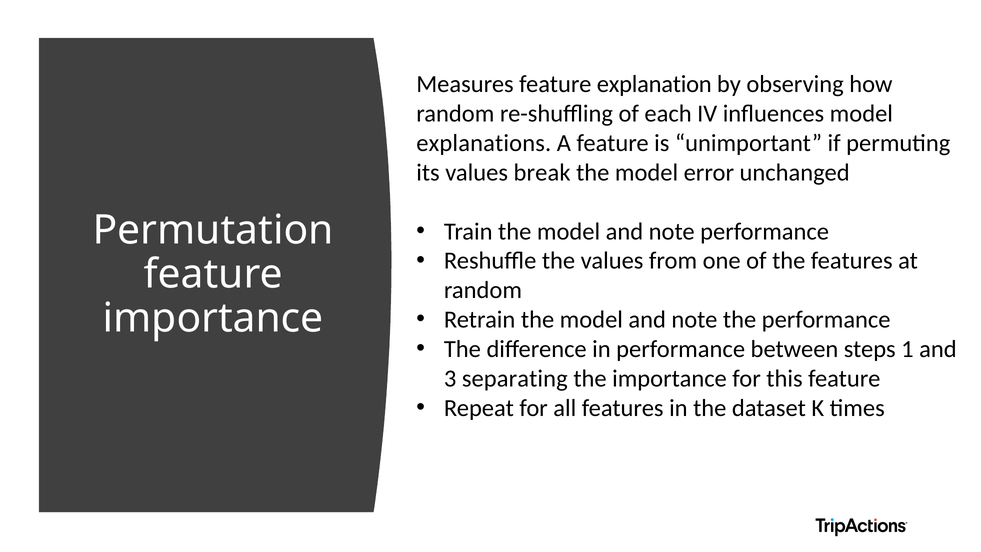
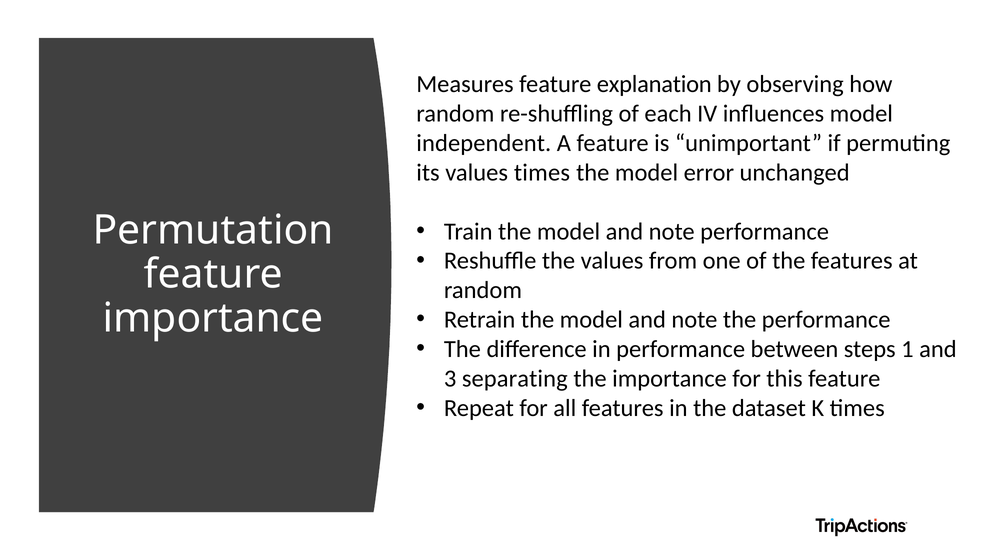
explanations: explanations -> independent
values break: break -> times
